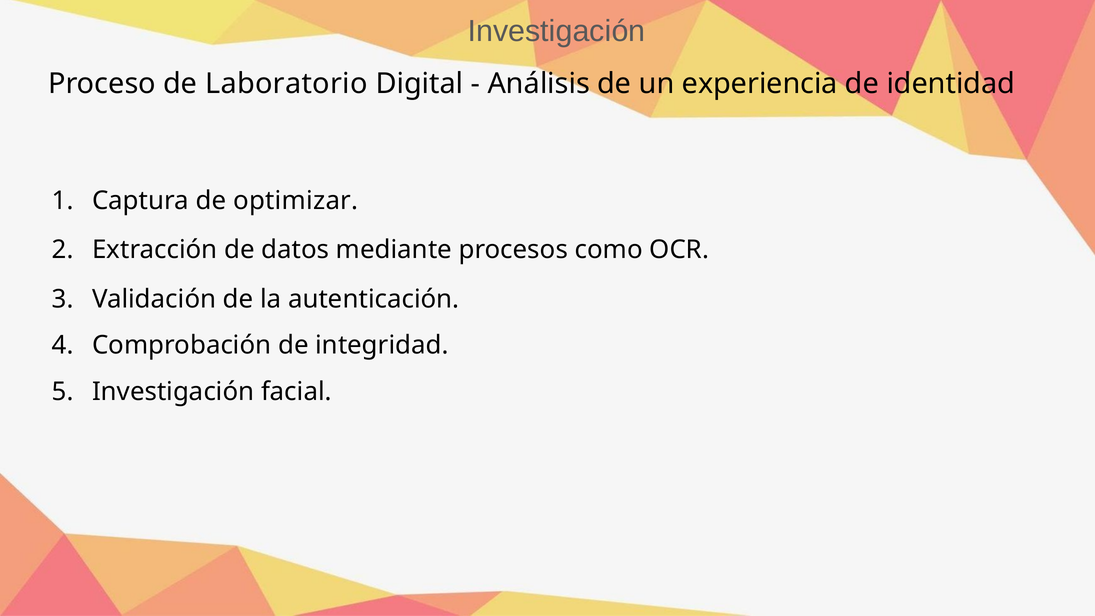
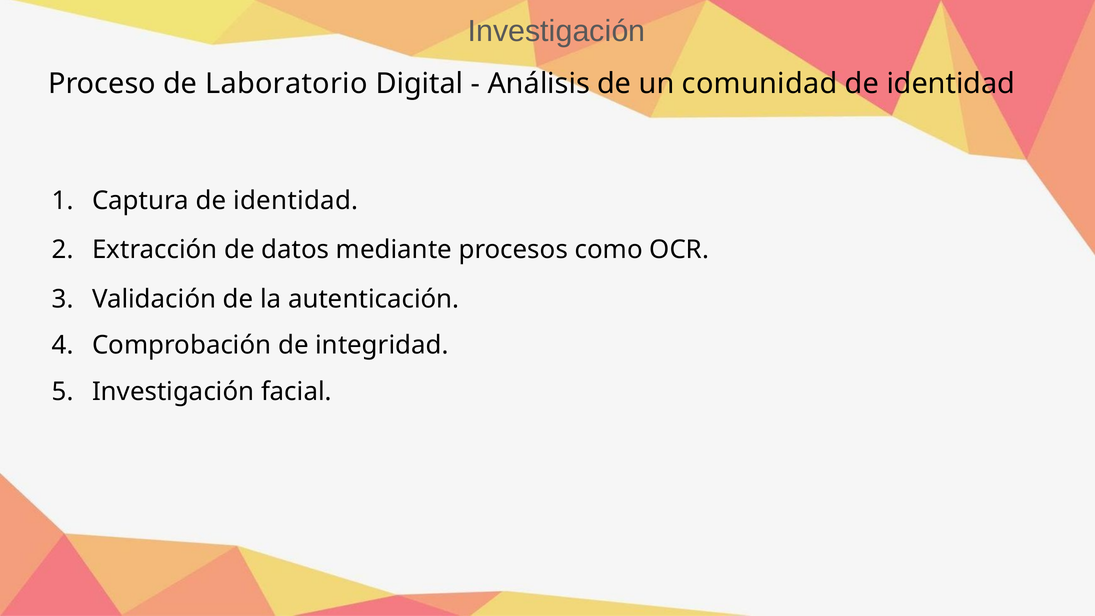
experiencia: experiencia -> comunidad
Captura de optimizar: optimizar -> identidad
